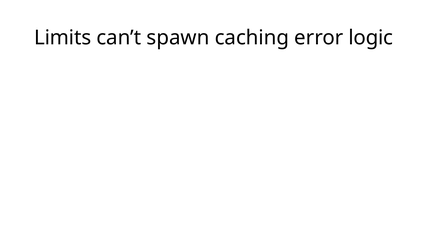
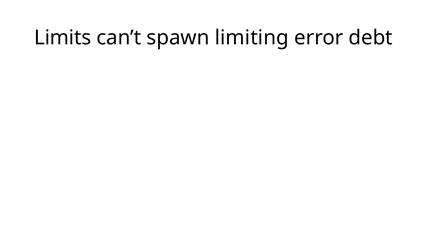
caching: caching -> limiting
logic: logic -> debt
